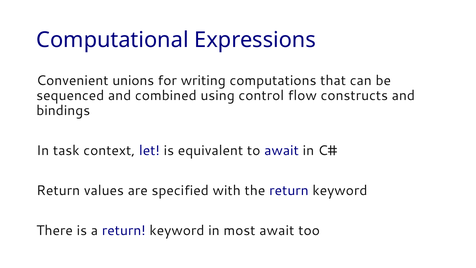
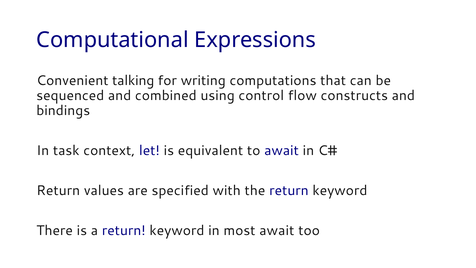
unions: unions -> talking
